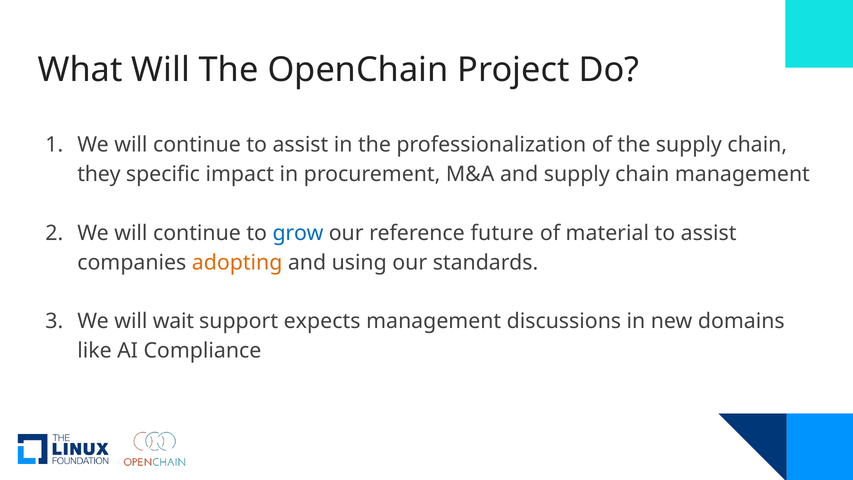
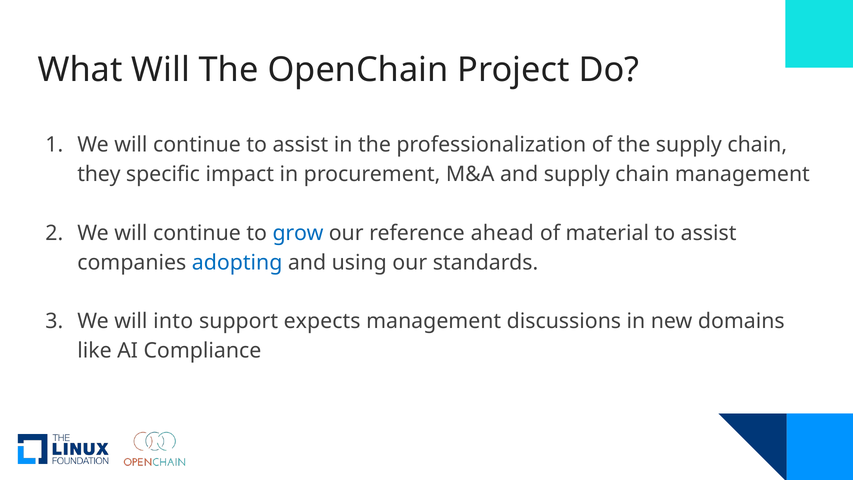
future: future -> ahead
adopting colour: orange -> blue
wait: wait -> into
